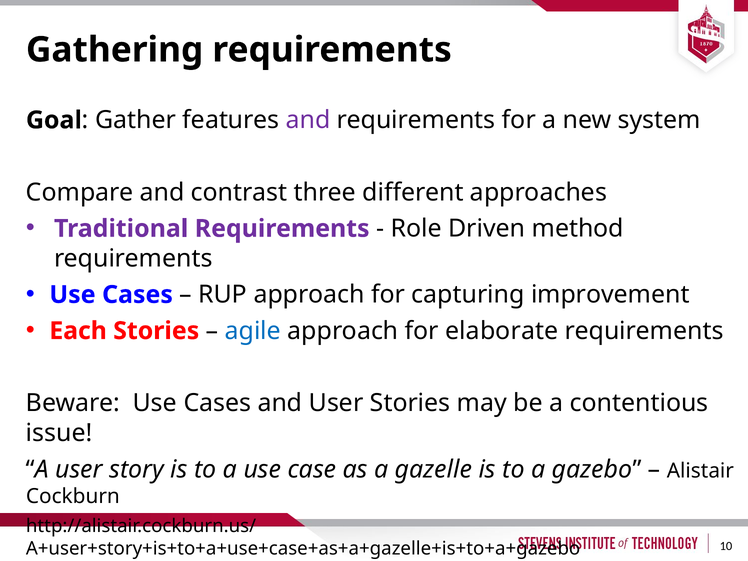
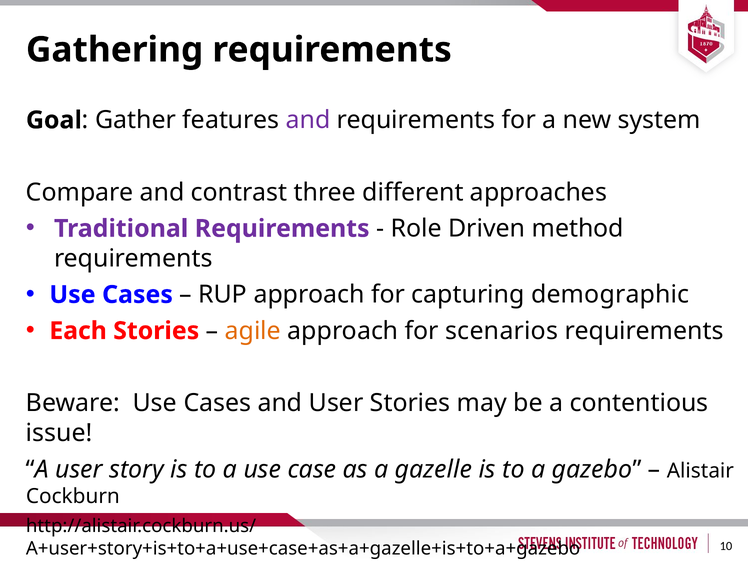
improvement: improvement -> demographic
agile colour: blue -> orange
elaborate: elaborate -> scenarios
